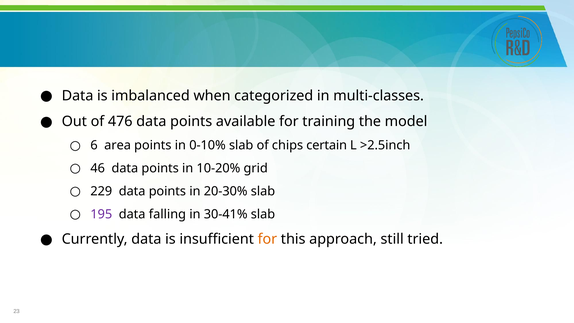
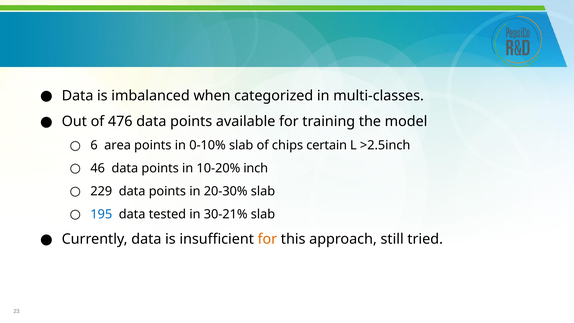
grid: grid -> inch
195 colour: purple -> blue
falling: falling -> tested
30-41%: 30-41% -> 30-21%
